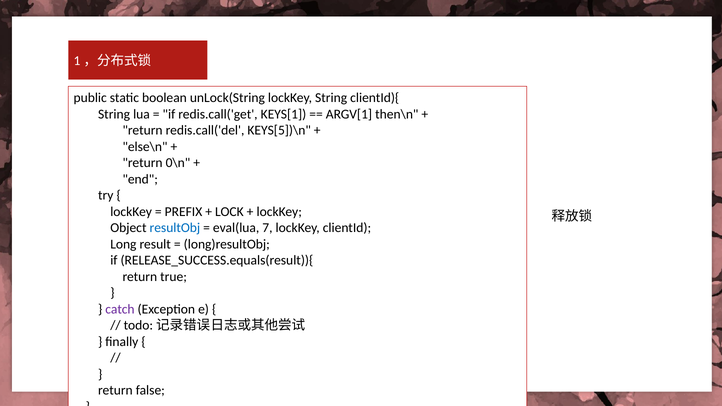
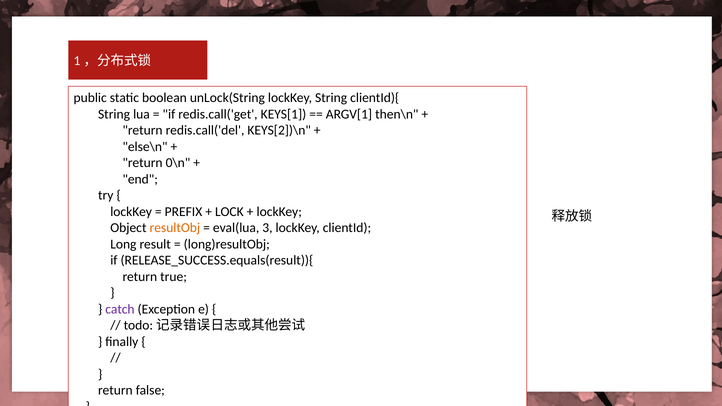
KEYS[5])\n: KEYS[5])\n -> KEYS[2])\n
resultObj colour: blue -> orange
7: 7 -> 3
